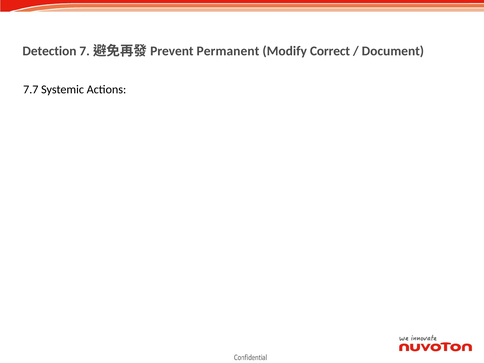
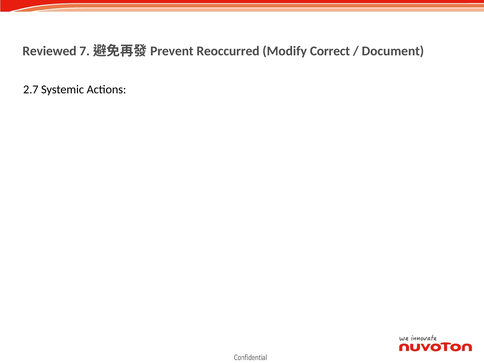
Detection: Detection -> Reviewed
Permanent: Permanent -> Reoccurred
7.7: 7.7 -> 2.7
